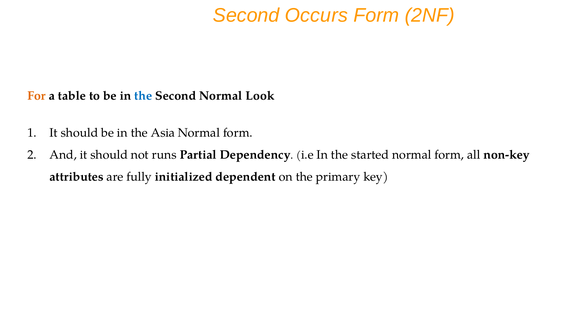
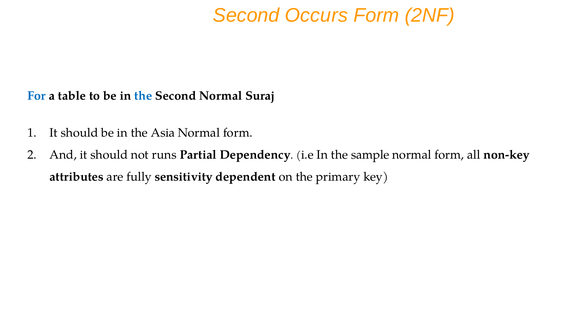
For colour: orange -> blue
Look: Look -> Suraj
started: started -> sample
initialized: initialized -> sensitivity
